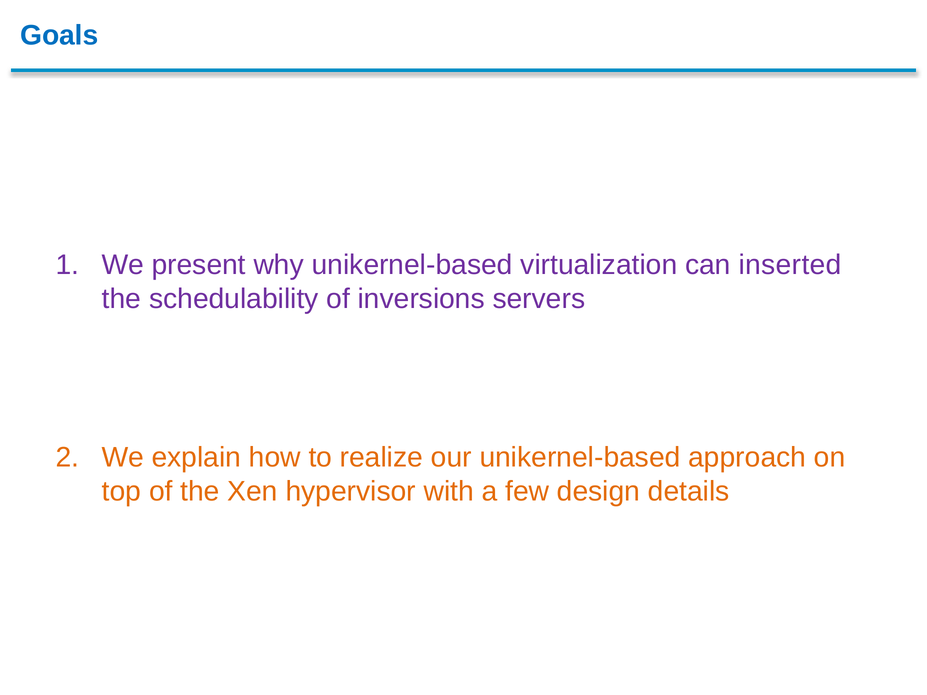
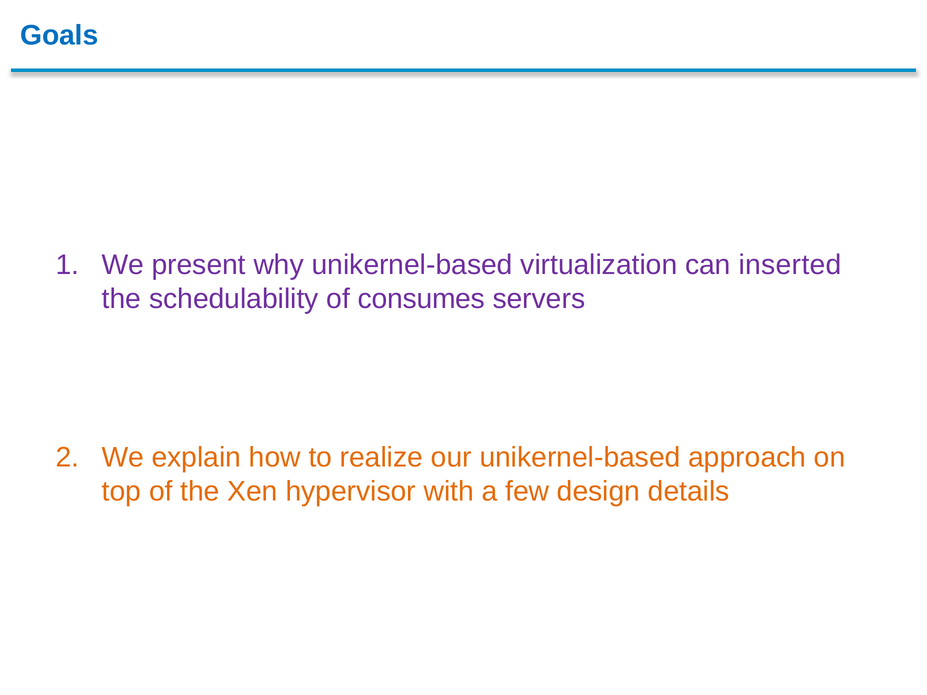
inversions: inversions -> consumes
